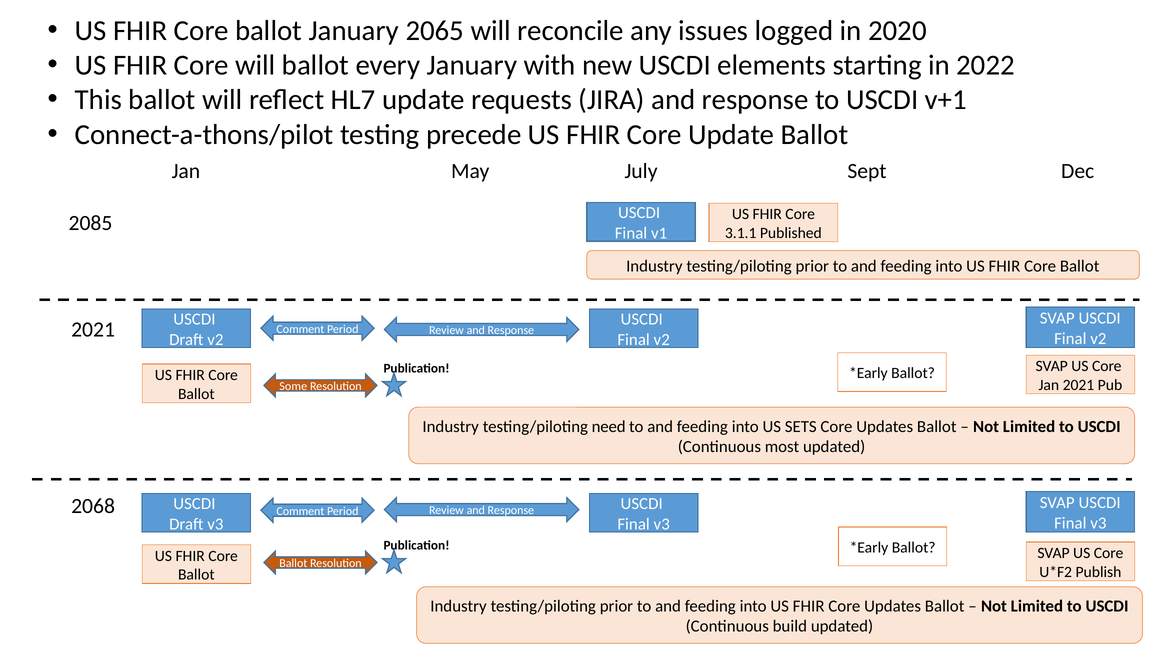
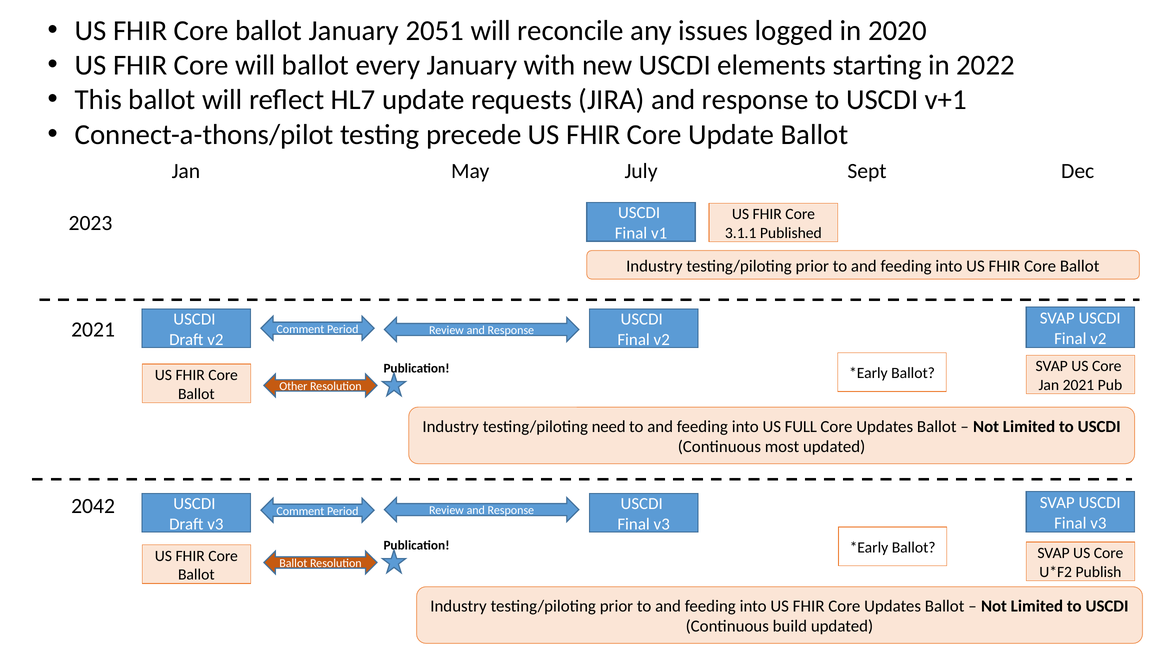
2065: 2065 -> 2051
2085: 2085 -> 2023
Some: Some -> Other
SETS: SETS -> FULL
2068: 2068 -> 2042
